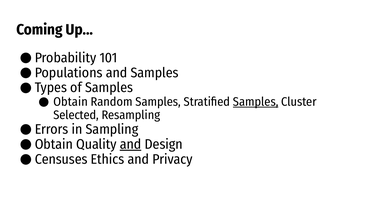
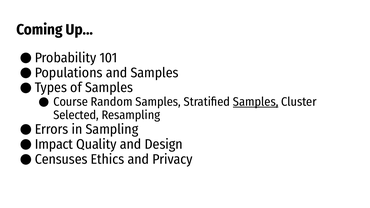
Obtain at (71, 102): Obtain -> Course
Obtain at (54, 144): Obtain -> Impact
and at (131, 144) underline: present -> none
